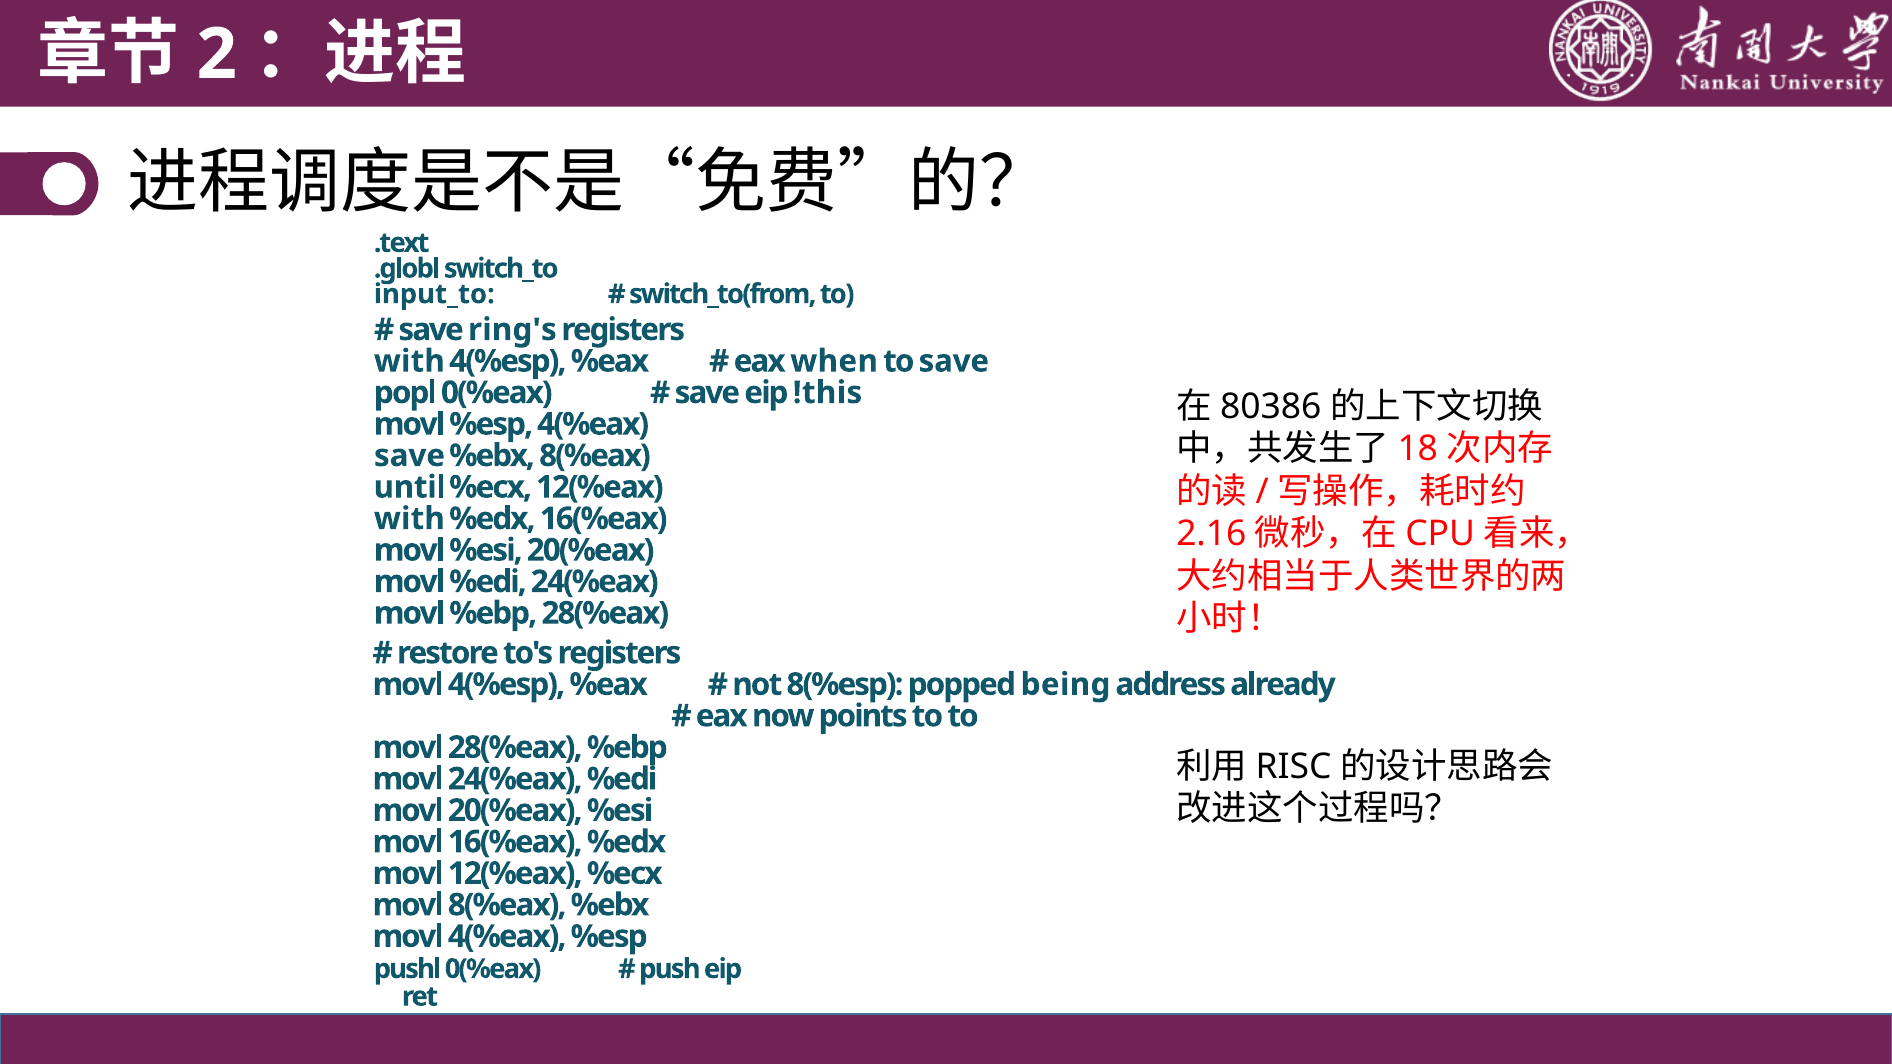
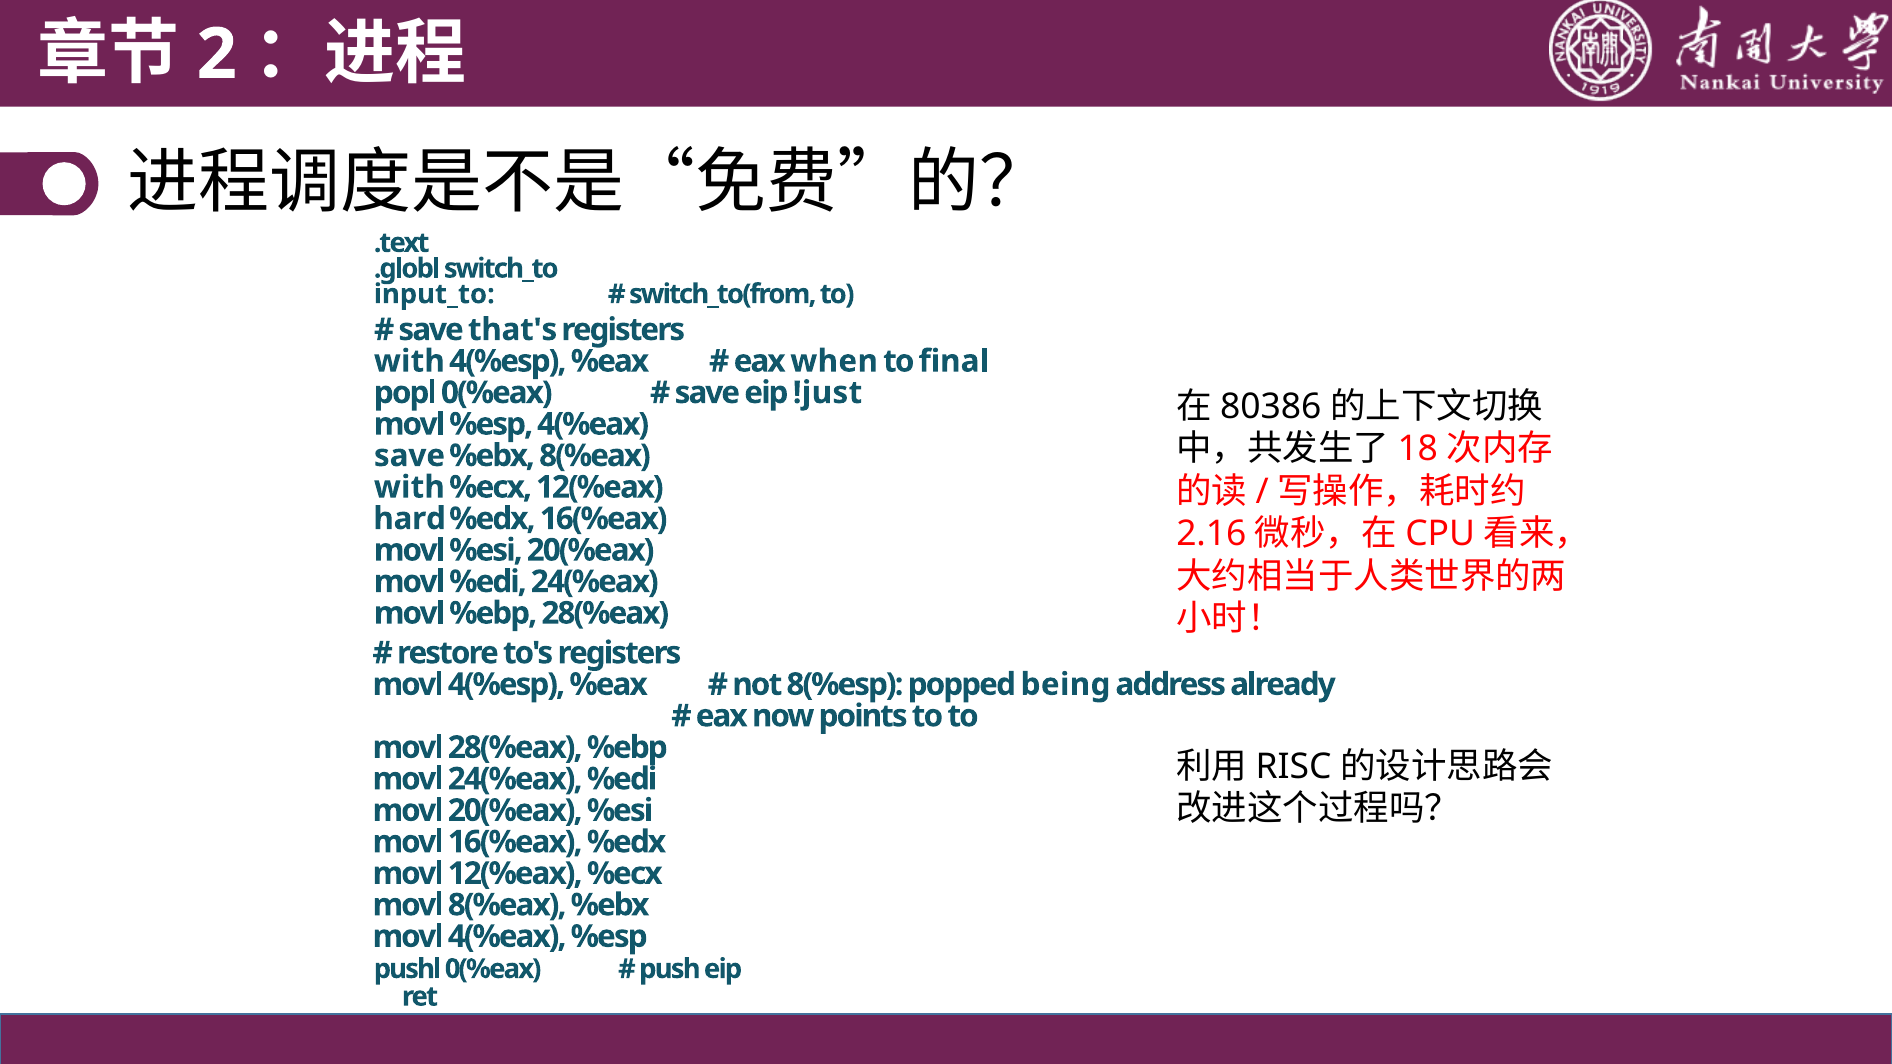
ring's: ring's -> that's
to save: save -> final
!this: !this -> !just
until at (410, 487): until -> with
with at (409, 519): with -> hard
